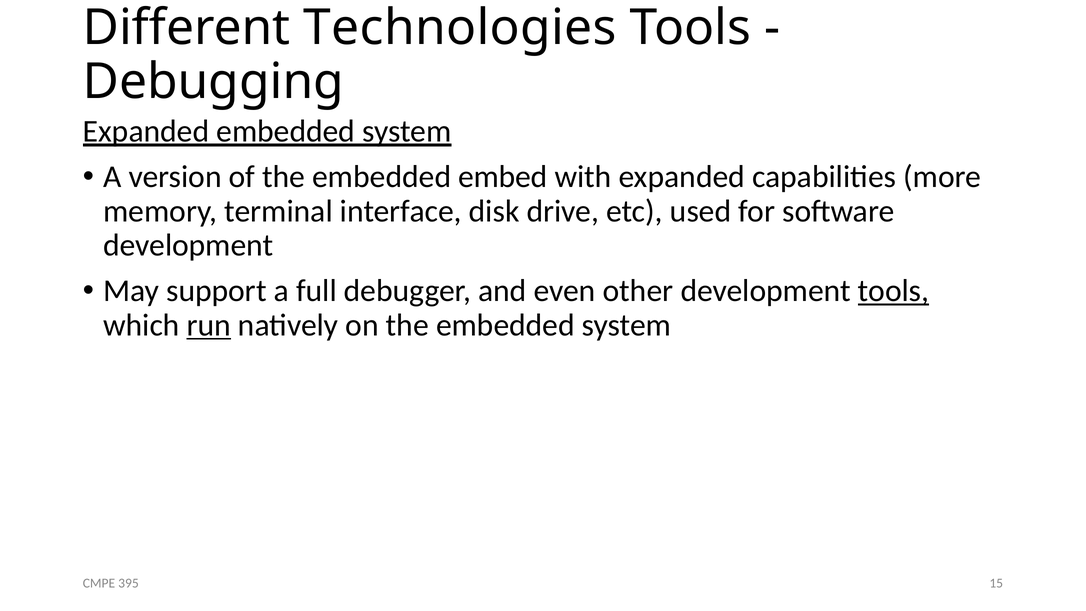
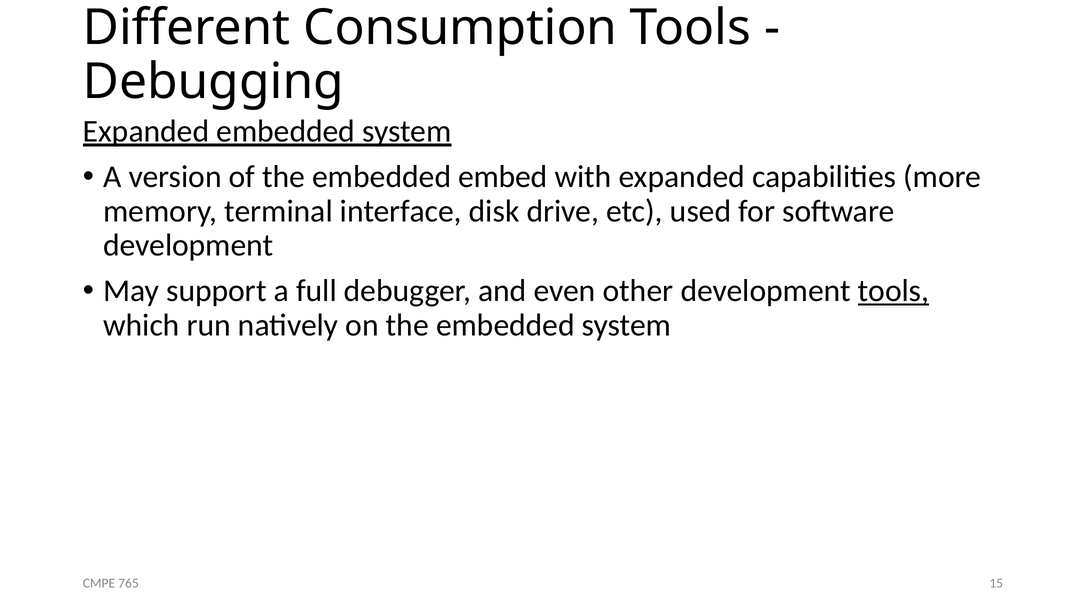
Technologies: Technologies -> Consumption
run underline: present -> none
395: 395 -> 765
